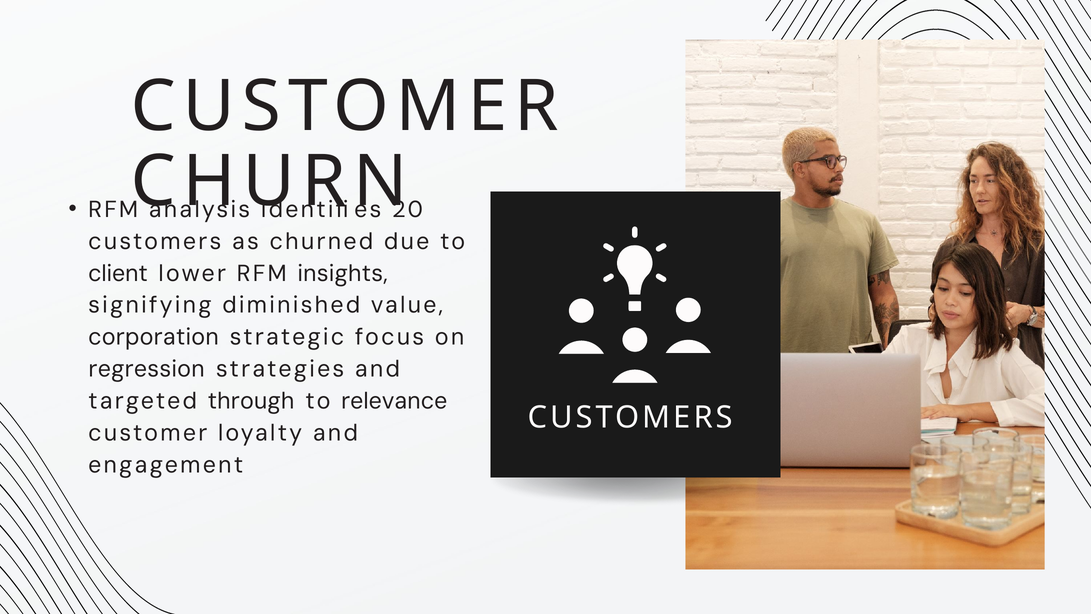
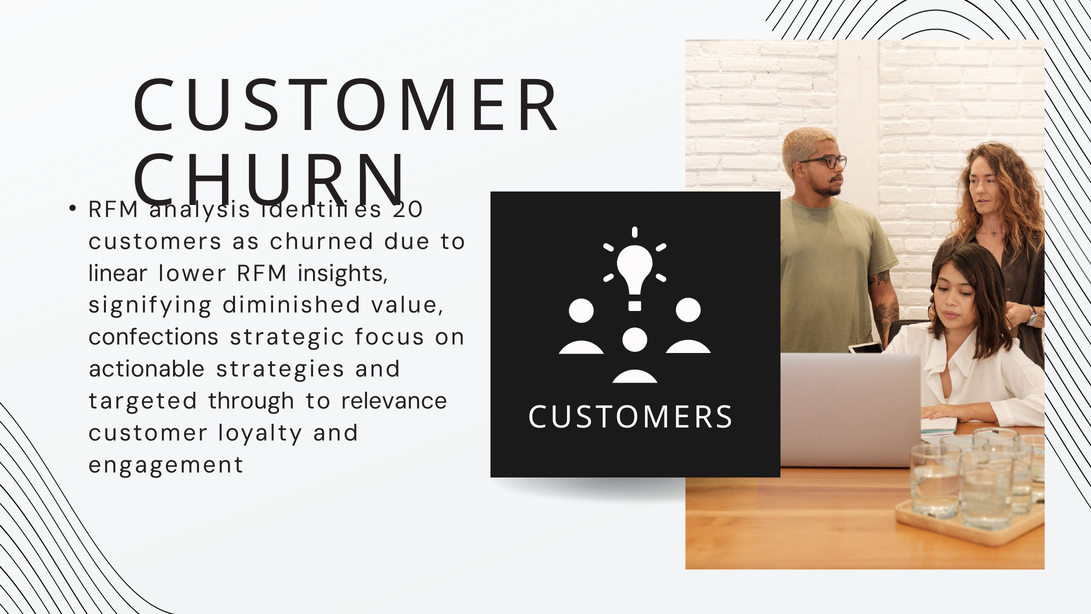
client: client -> linear
corporation: corporation -> confections
regression: regression -> actionable
